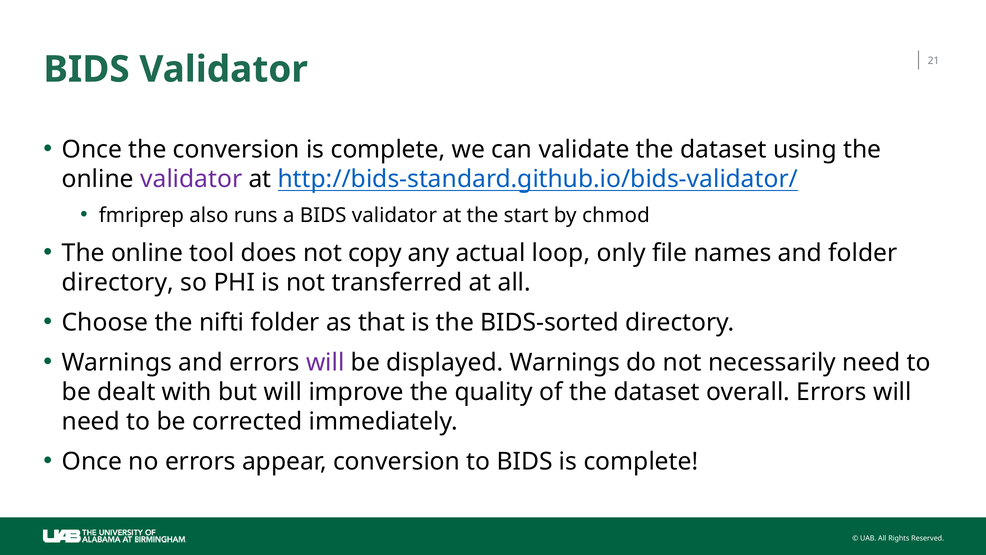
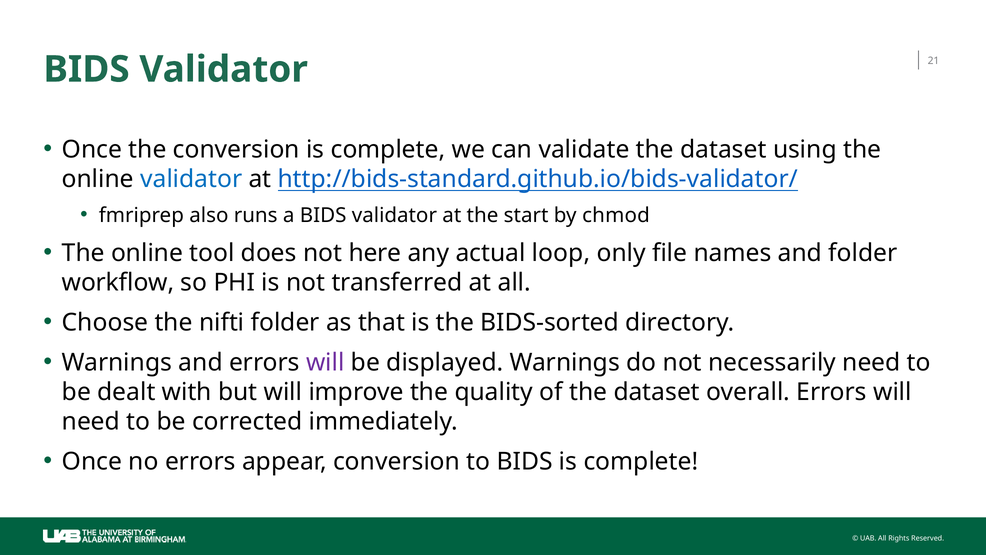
validator at (191, 179) colour: purple -> blue
copy: copy -> here
directory at (118, 282): directory -> workflow
